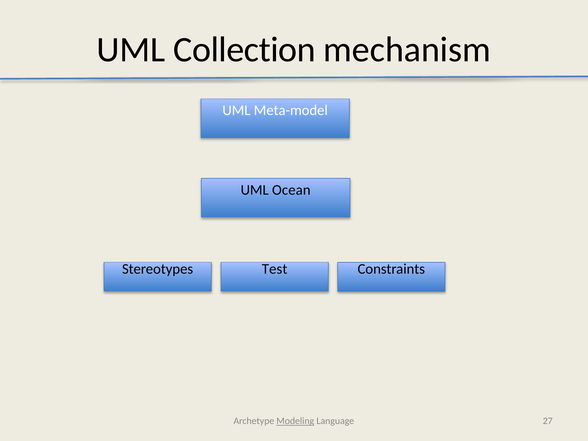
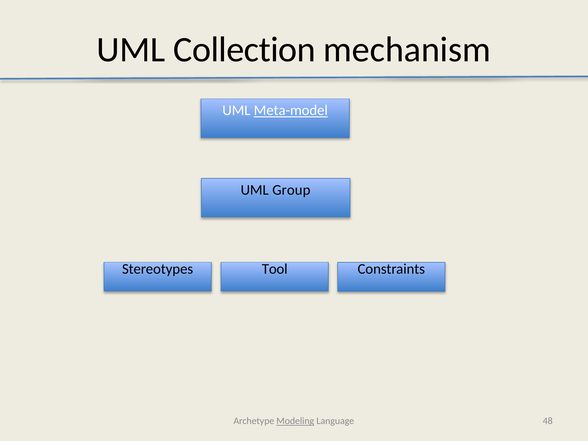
Meta-model underline: none -> present
Ocean: Ocean -> Group
Test: Test -> Tool
27: 27 -> 48
